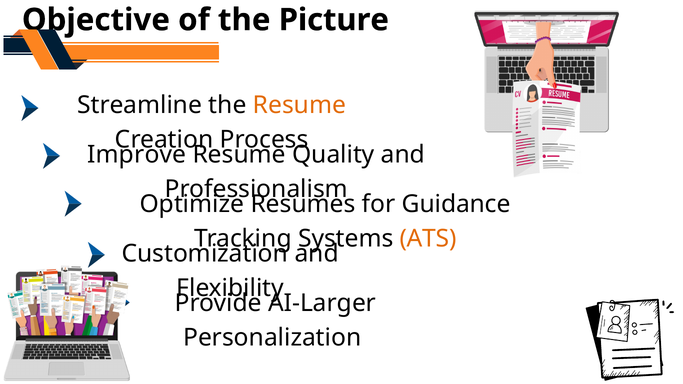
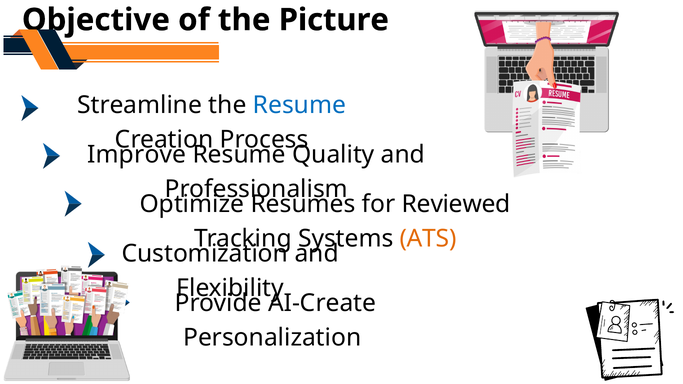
Resume at (299, 105) colour: orange -> blue
Guidance: Guidance -> Reviewed
AI-Larger: AI-Larger -> AI-Create
